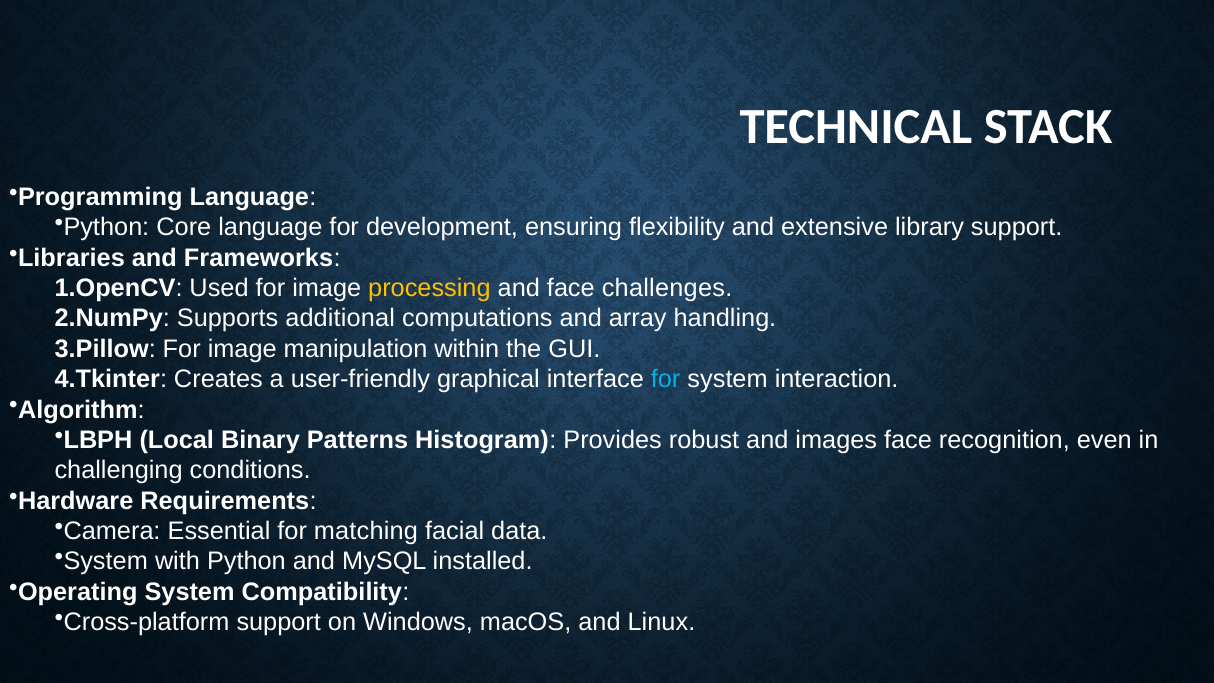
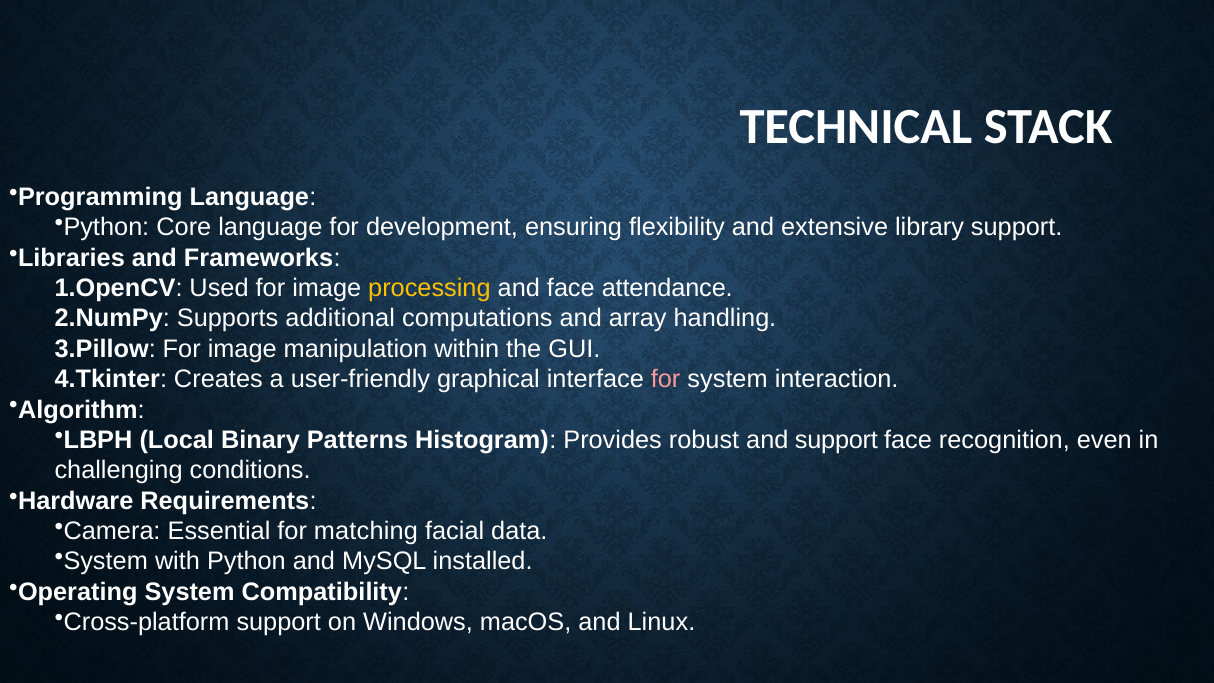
challenges: challenges -> attendance
for at (666, 379) colour: light blue -> pink
and images: images -> support
